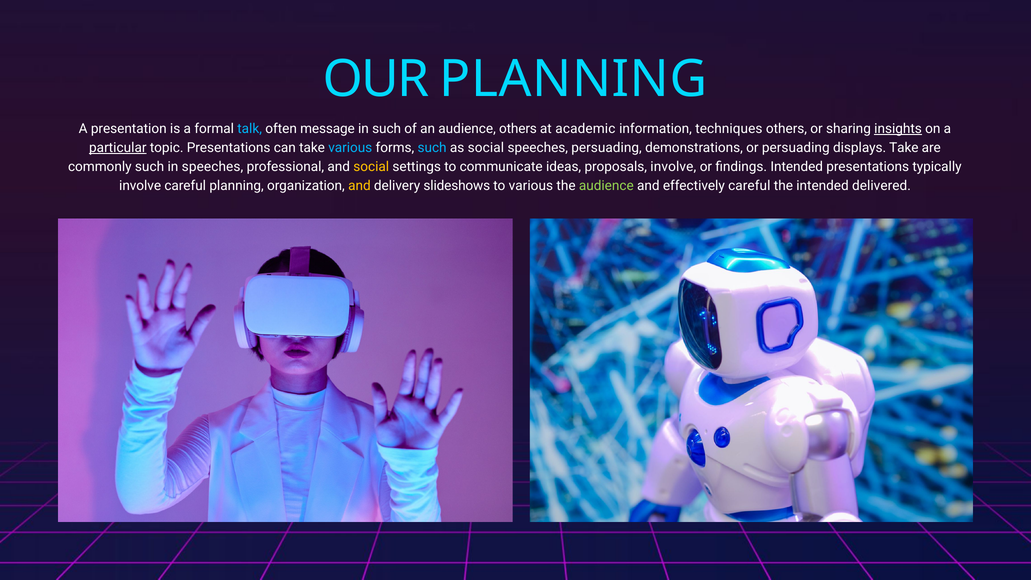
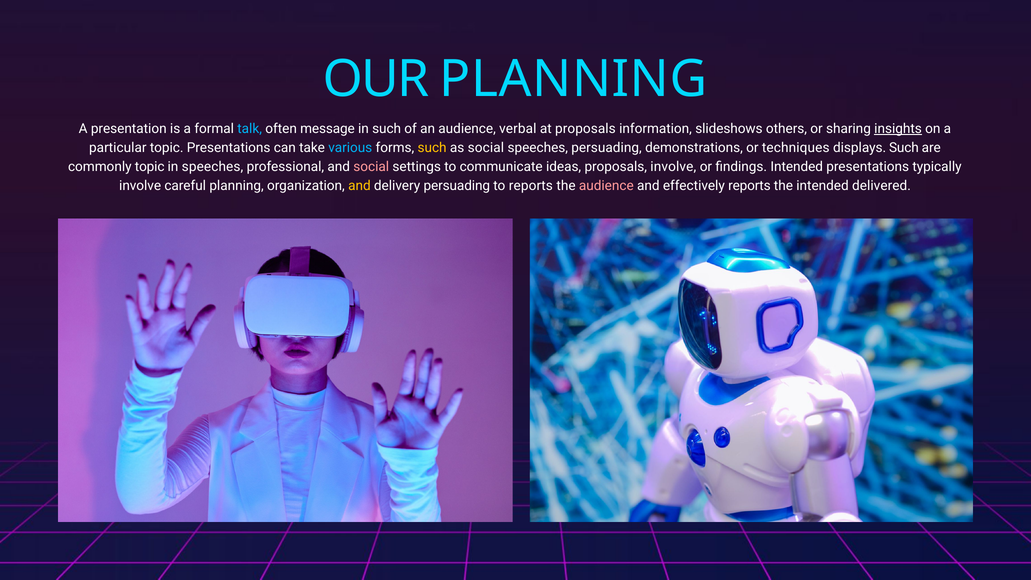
audience others: others -> verbal
at academic: academic -> proposals
techniques: techniques -> slideshows
particular underline: present -> none
such at (432, 148) colour: light blue -> yellow
or persuading: persuading -> techniques
displays Take: Take -> Such
commonly such: such -> topic
social at (371, 167) colour: yellow -> pink
delivery slideshows: slideshows -> persuading
to various: various -> reports
audience at (606, 186) colour: light green -> pink
effectively careful: careful -> reports
